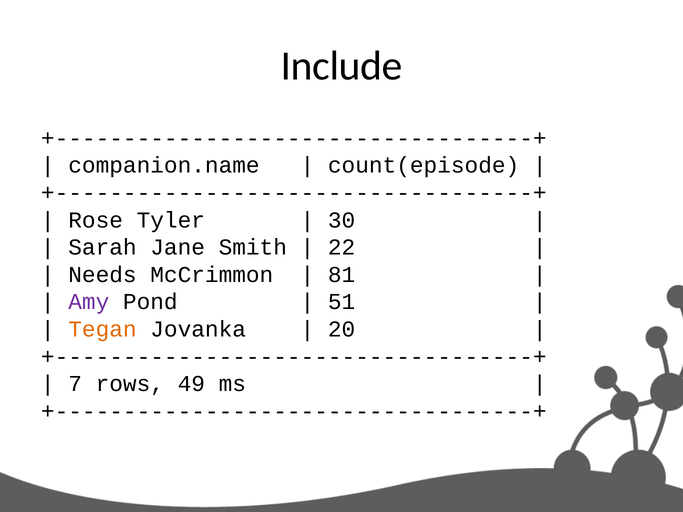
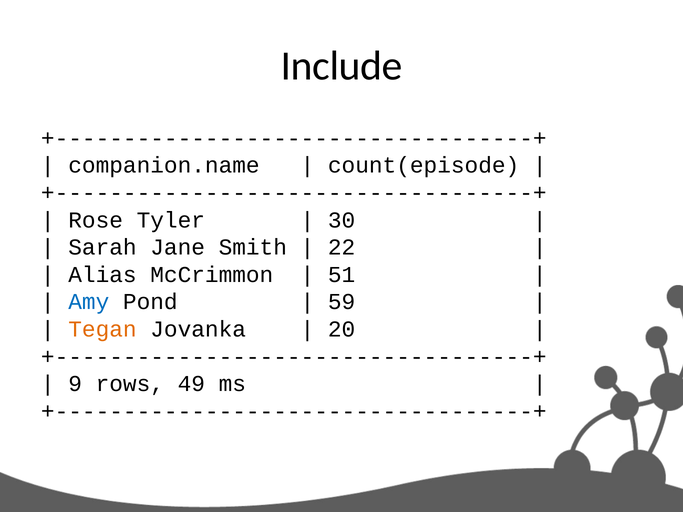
Needs: Needs -> Alias
81: 81 -> 51
Amy colour: purple -> blue
51: 51 -> 59
7: 7 -> 9
